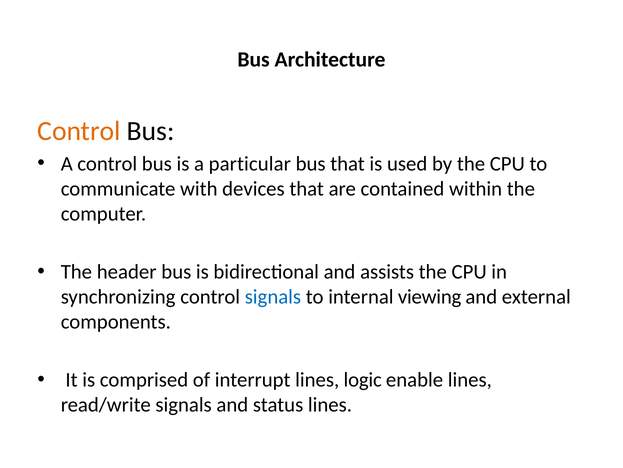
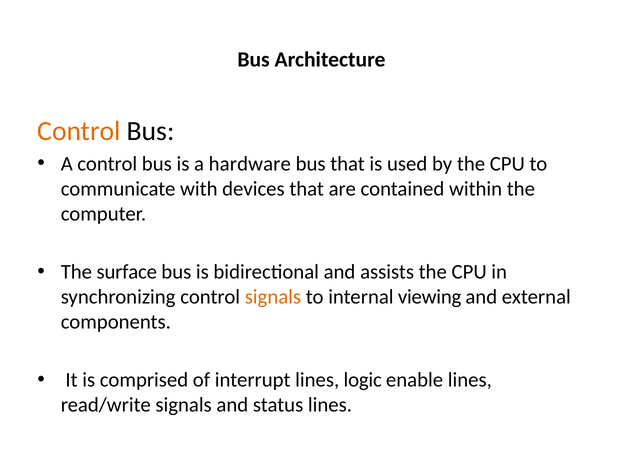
particular: particular -> hardware
header: header -> surface
signals at (273, 296) colour: blue -> orange
